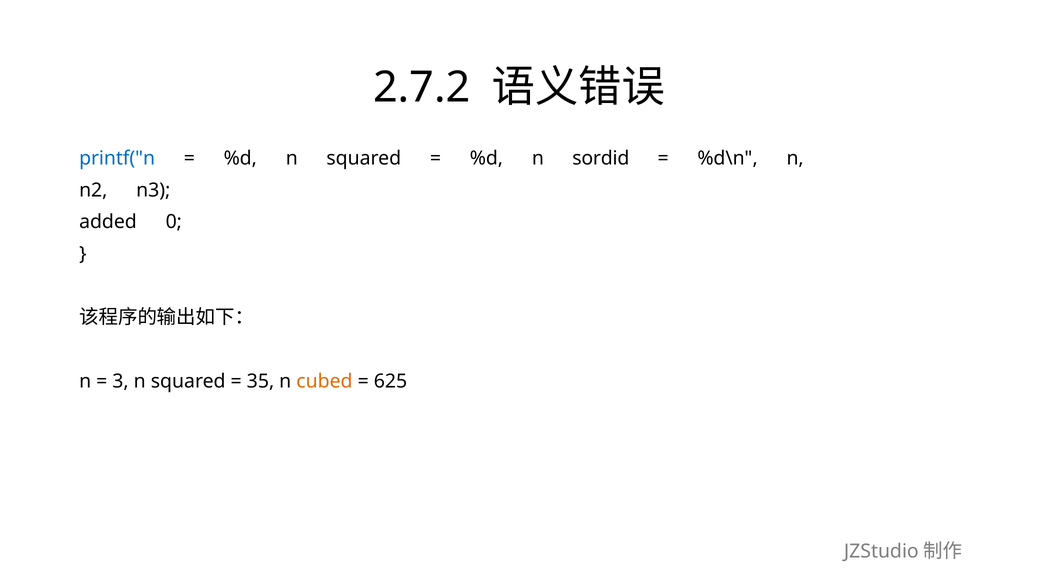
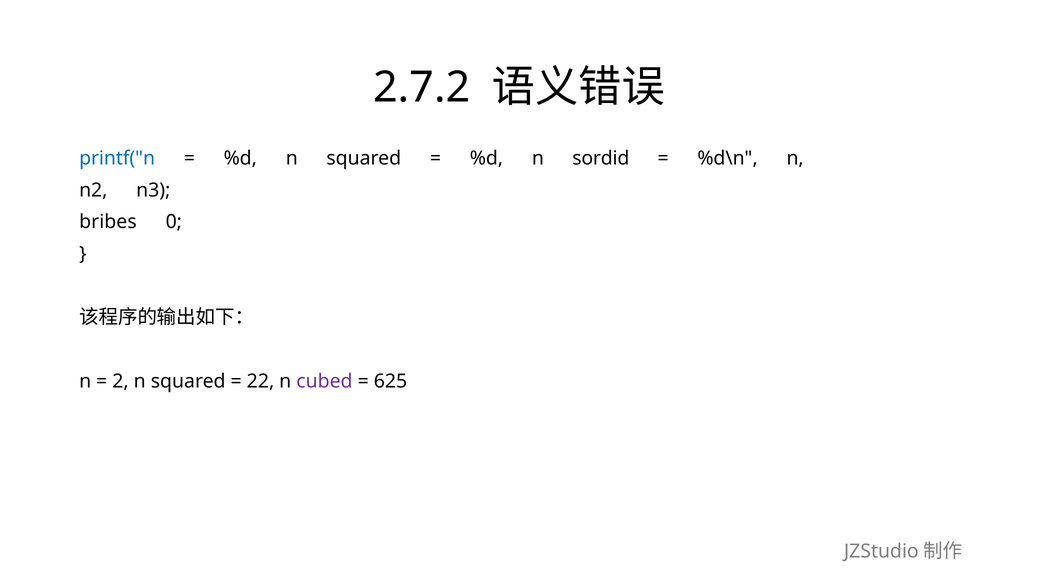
added: added -> bribes
3: 3 -> 2
35: 35 -> 22
cubed colour: orange -> purple
